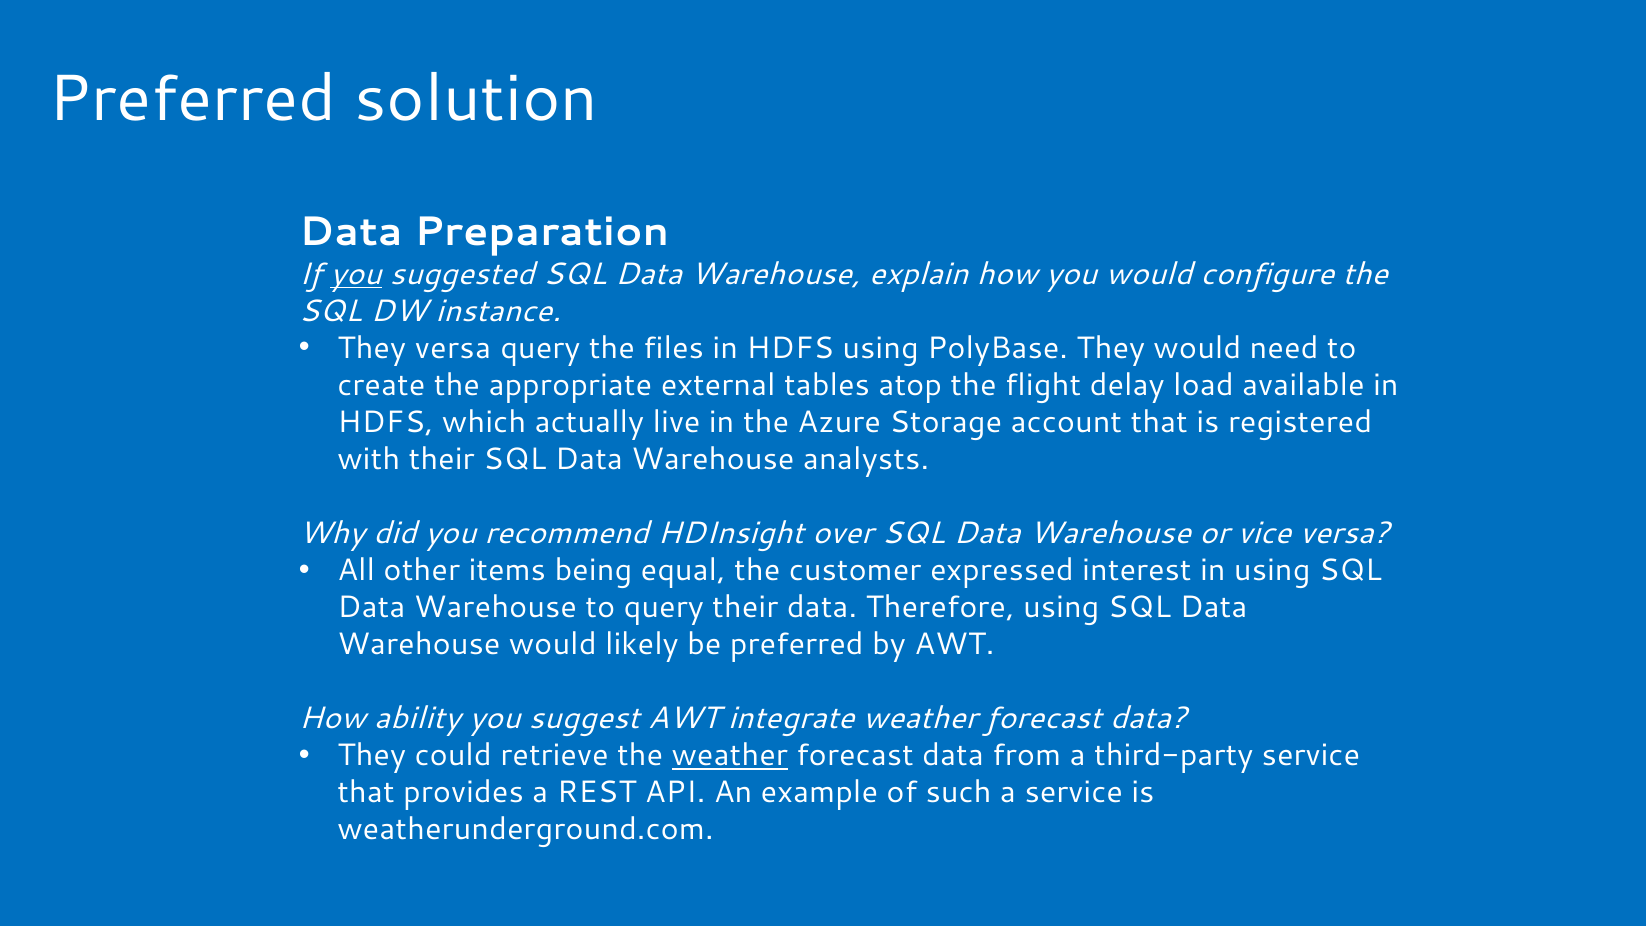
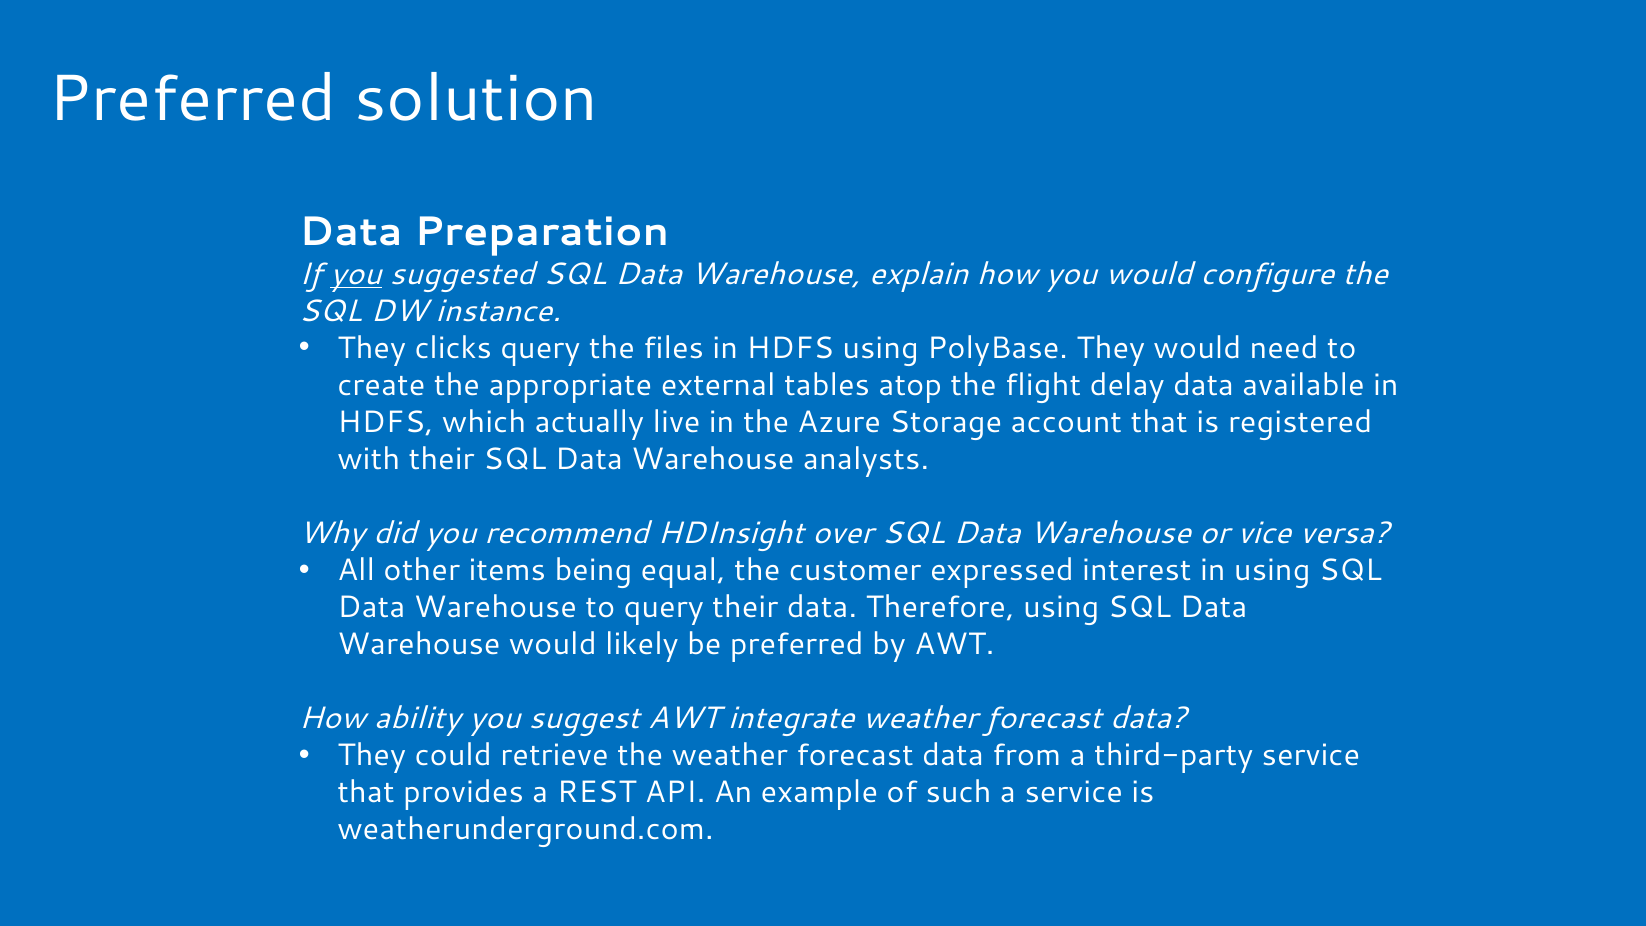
They versa: versa -> clicks
delay load: load -> data
weather at (730, 756) underline: present -> none
